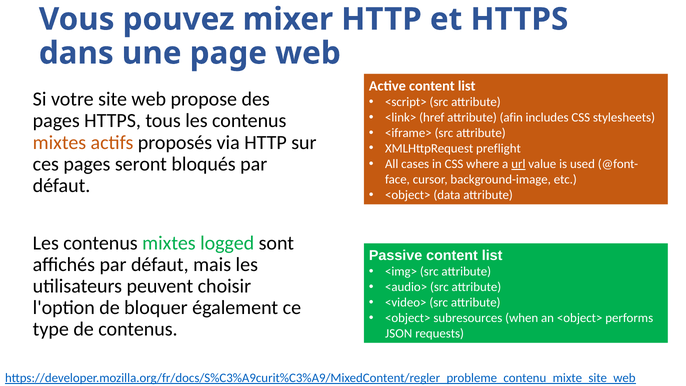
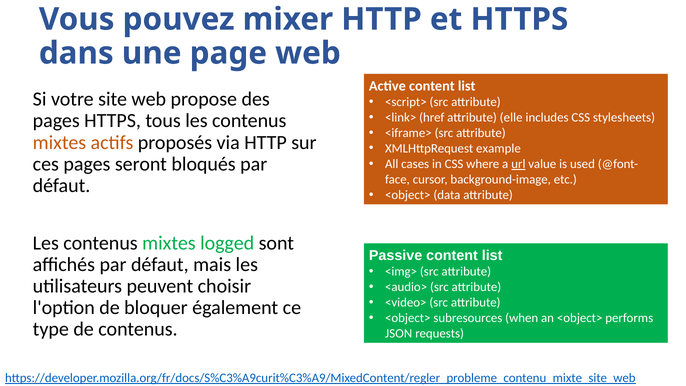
afin: afin -> elle
preflight: preflight -> example
